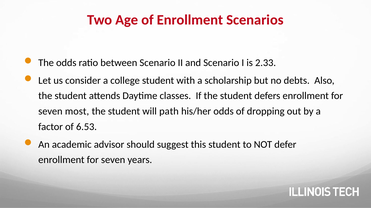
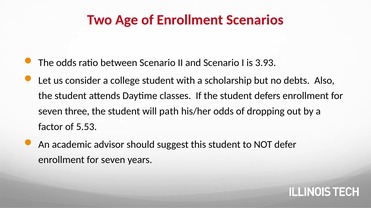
2.33: 2.33 -> 3.93
most: most -> three
6.53: 6.53 -> 5.53
